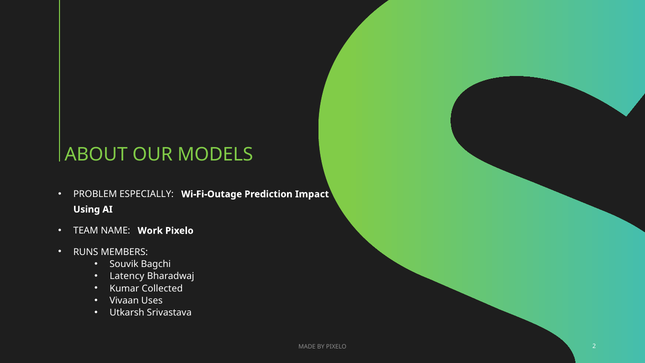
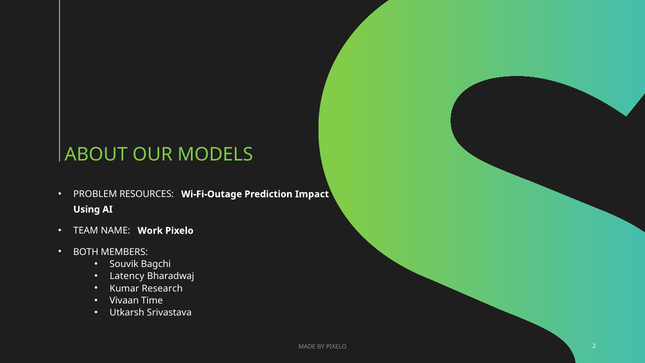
ESPECIALLY: ESPECIALLY -> RESOURCES
RUNS: RUNS -> BOTH
Collected: Collected -> Research
Uses: Uses -> Time
